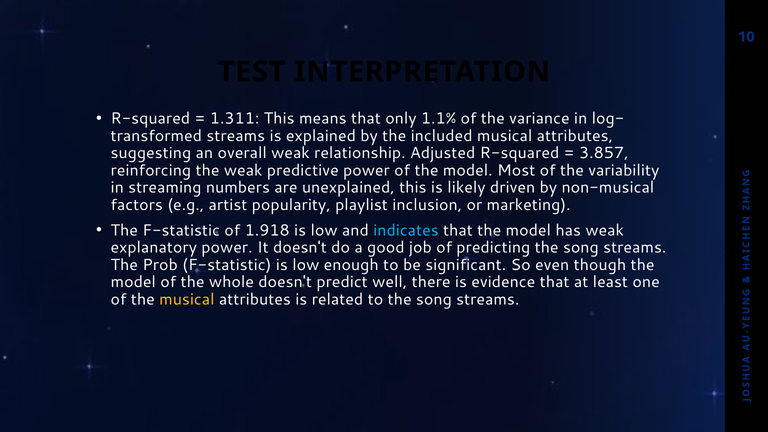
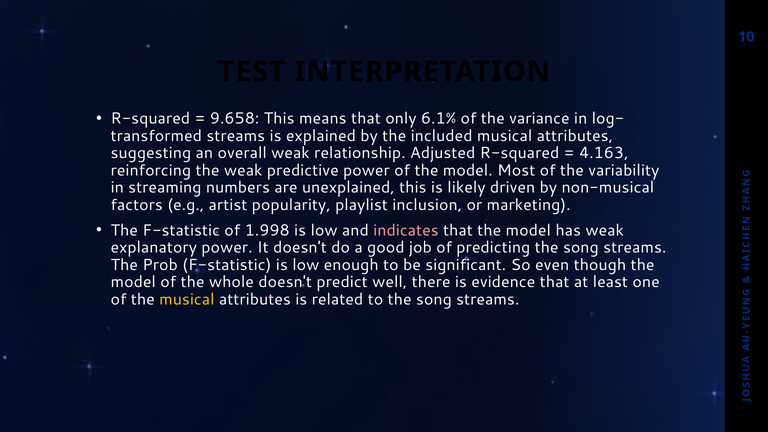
1.311: 1.311 -> 9.658
1.1%: 1.1% -> 6.1%
3.857: 3.857 -> 4.163
1.918: 1.918 -> 1.998
indicates colour: light blue -> pink
